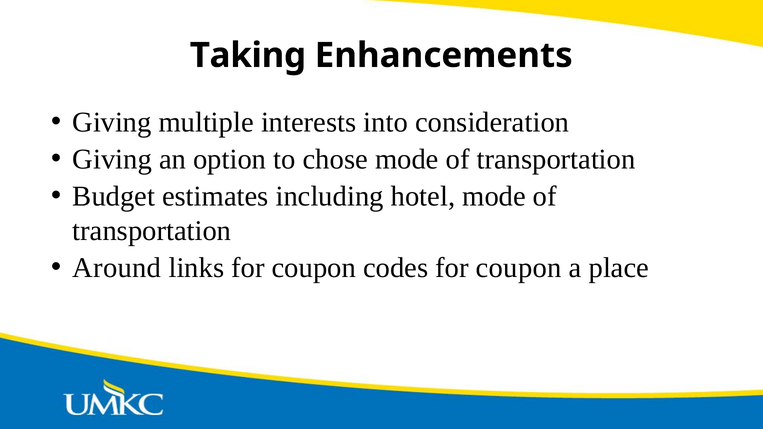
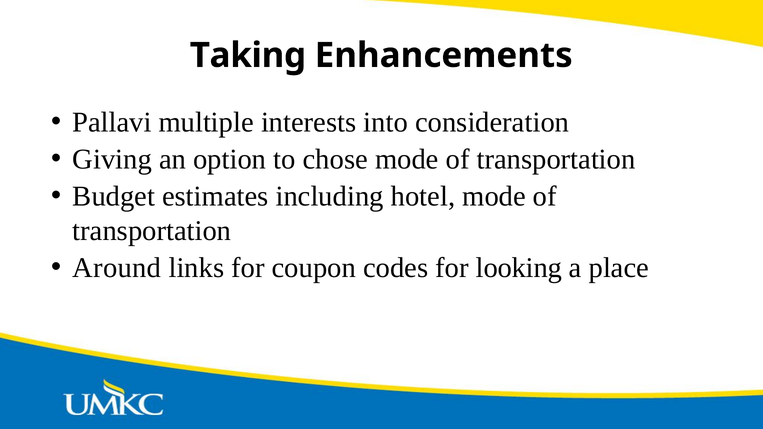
Giving at (112, 122): Giving -> Pallavi
codes for coupon: coupon -> looking
